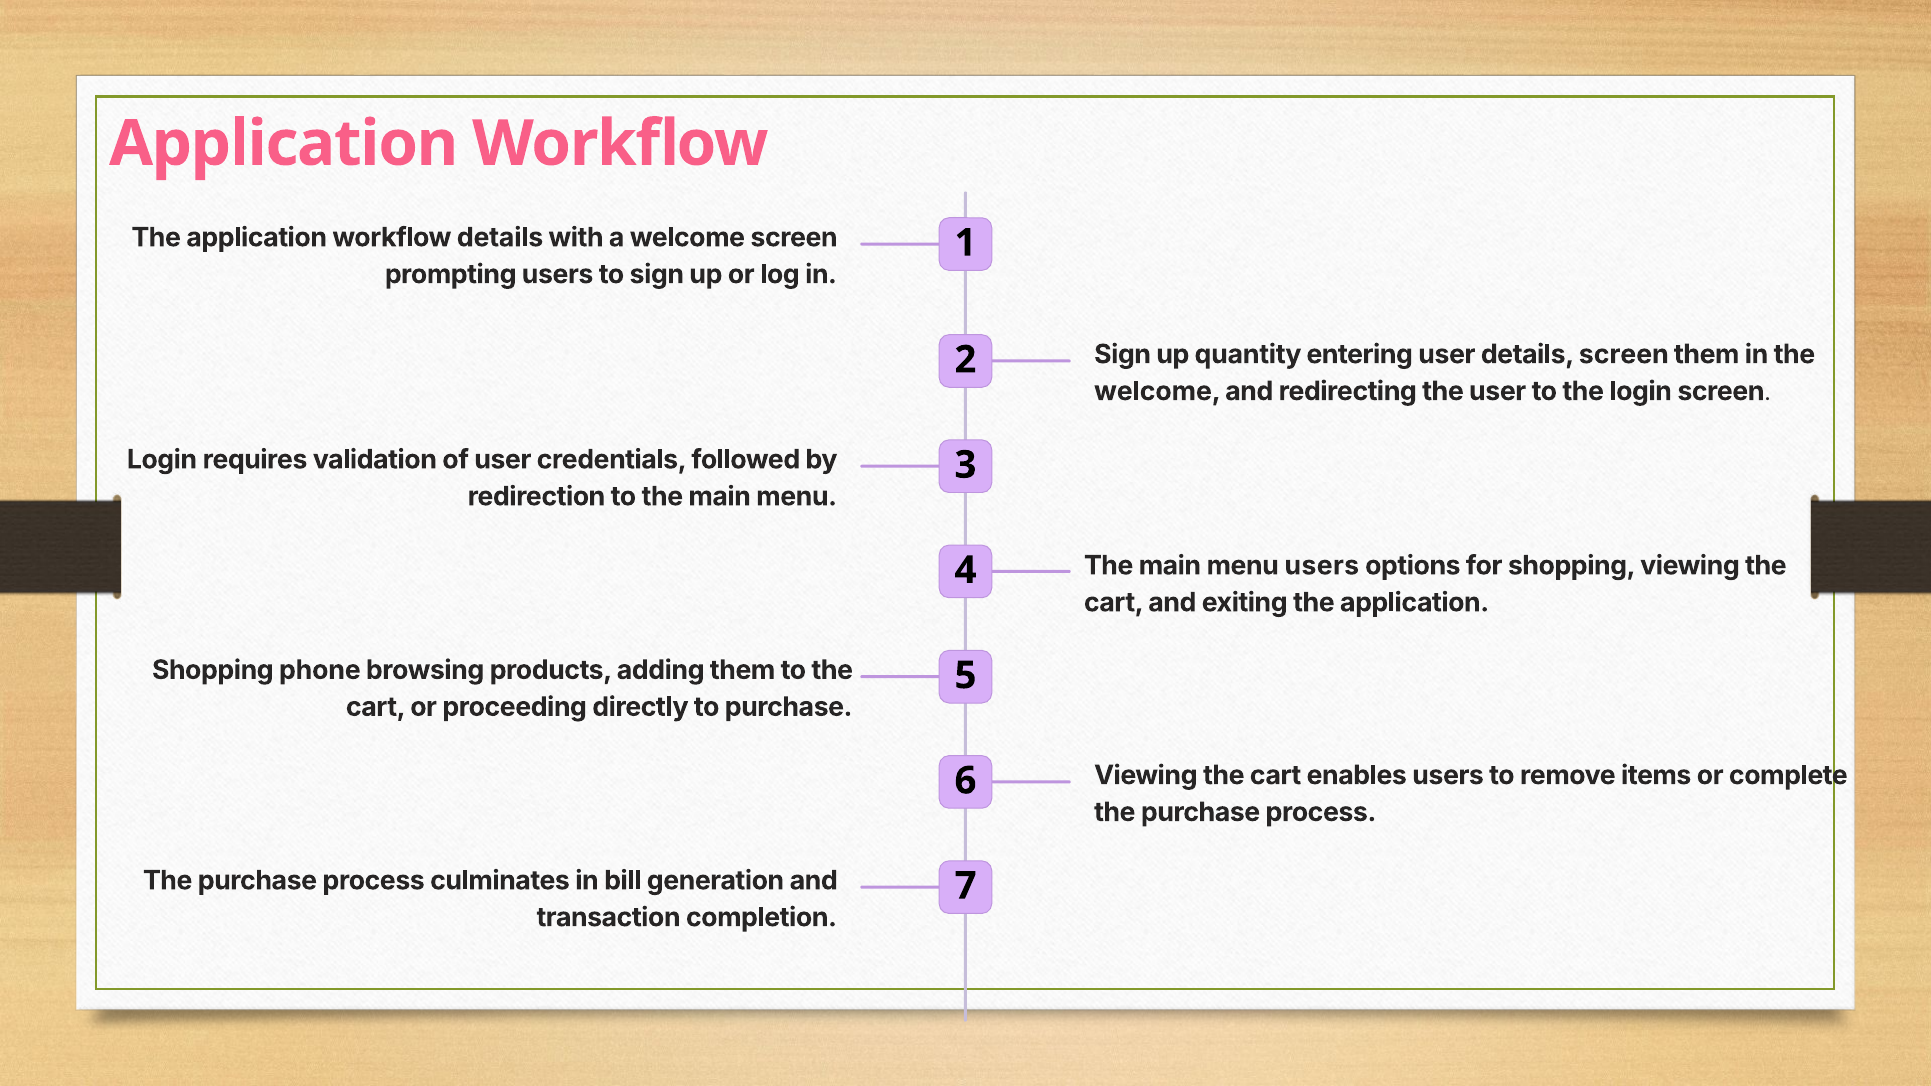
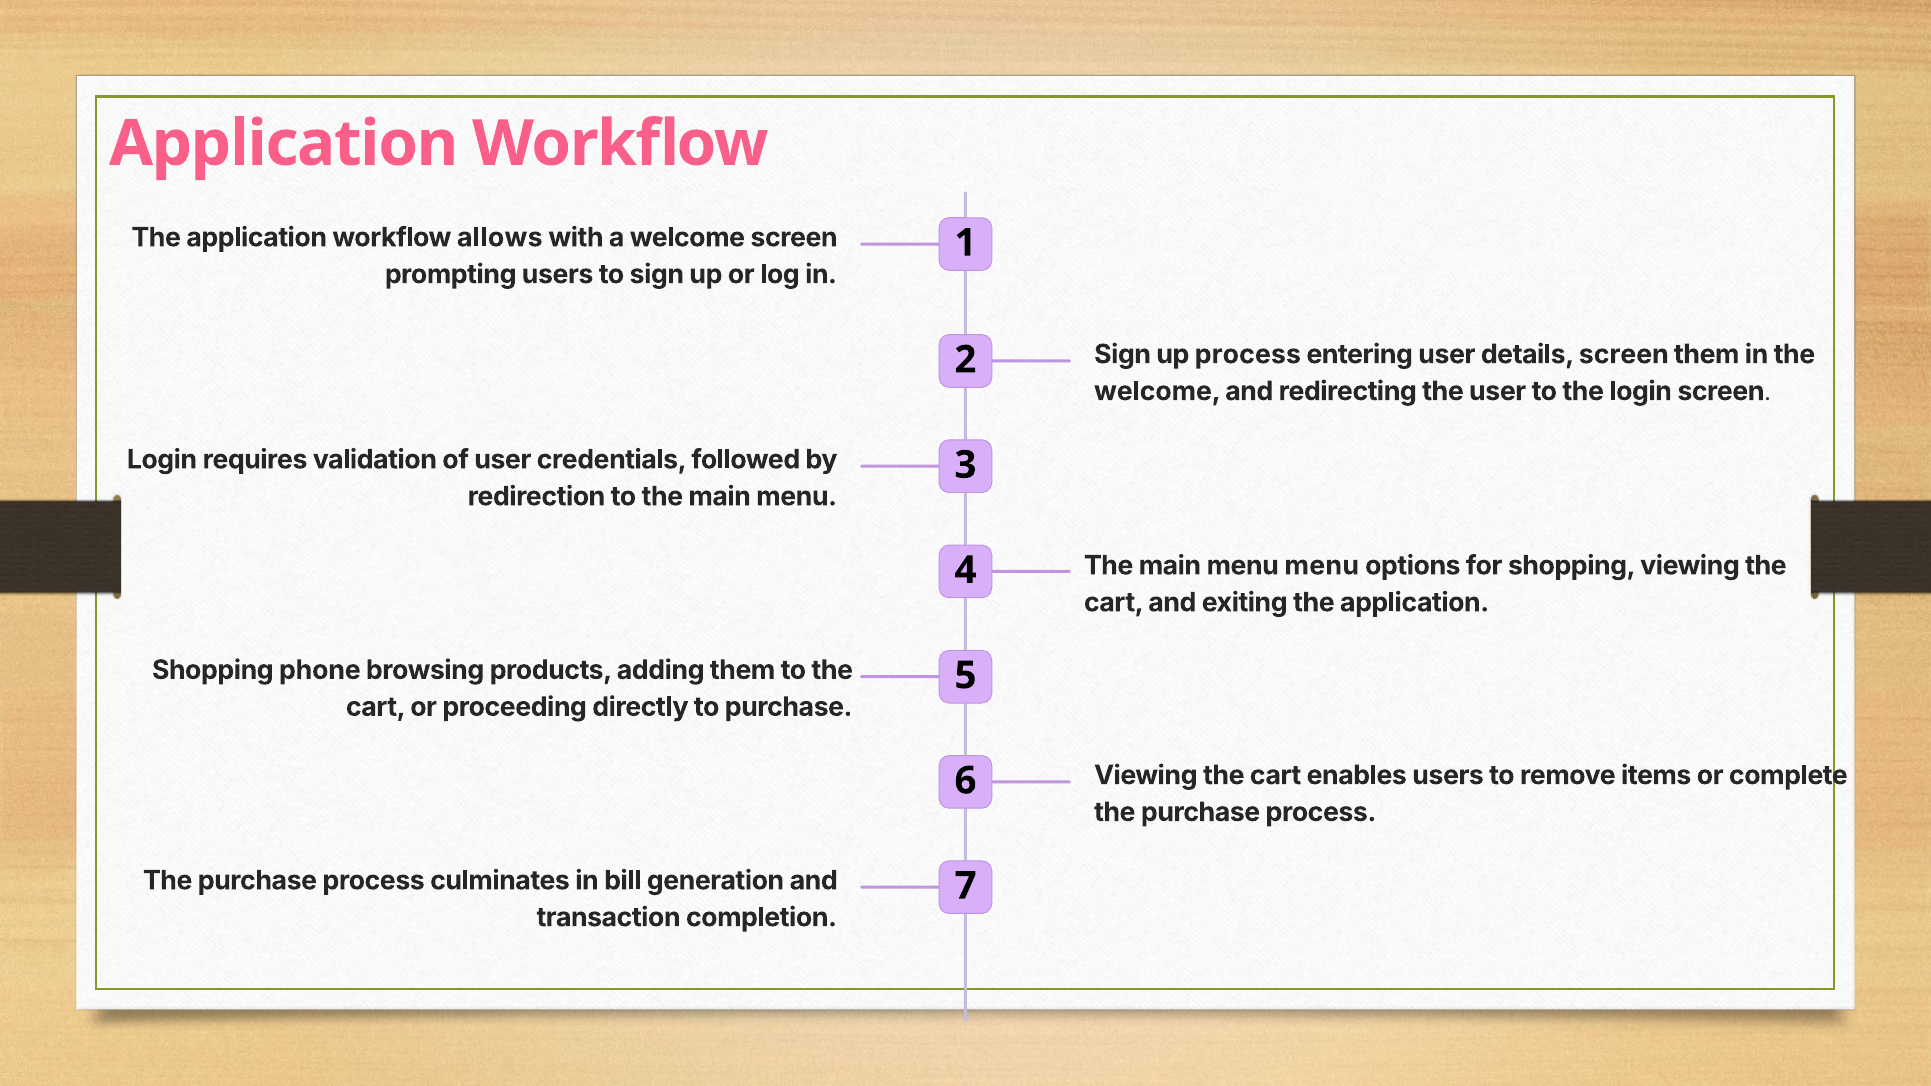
workflow details: details -> allows
up quantity: quantity -> process
menu users: users -> menu
